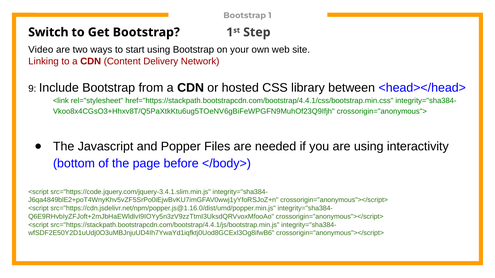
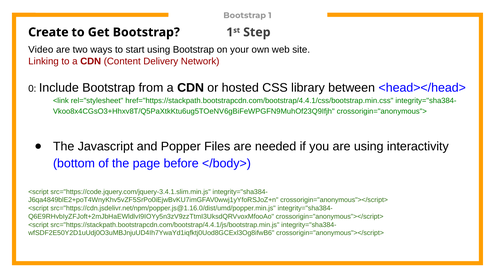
Switch: Switch -> Create
9: 9 -> 0
